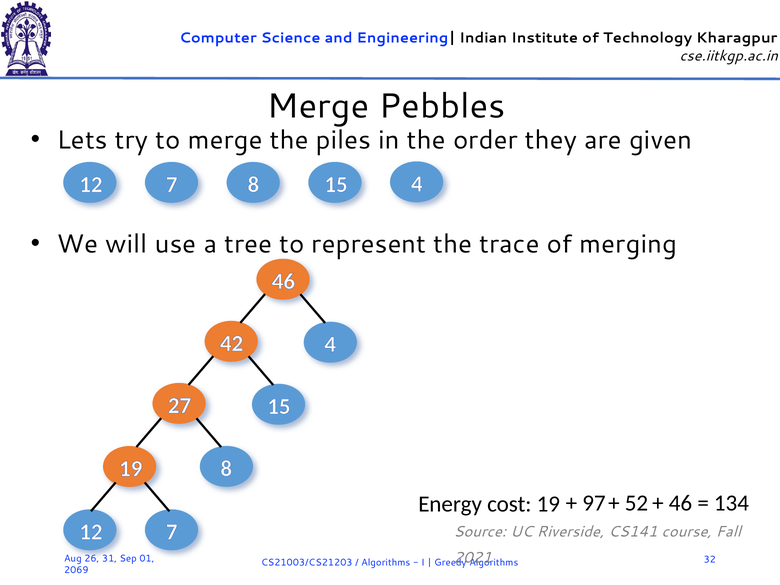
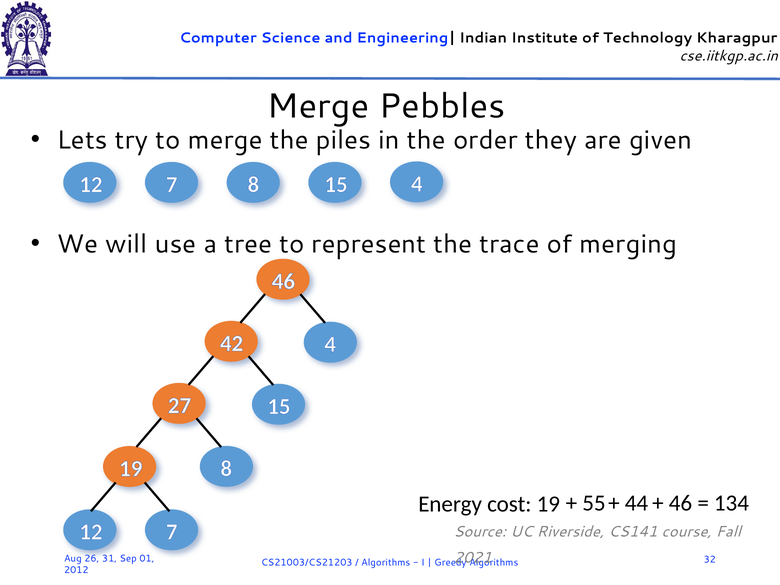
97: 97 -> 55
52: 52 -> 44
2069: 2069 -> 2012
